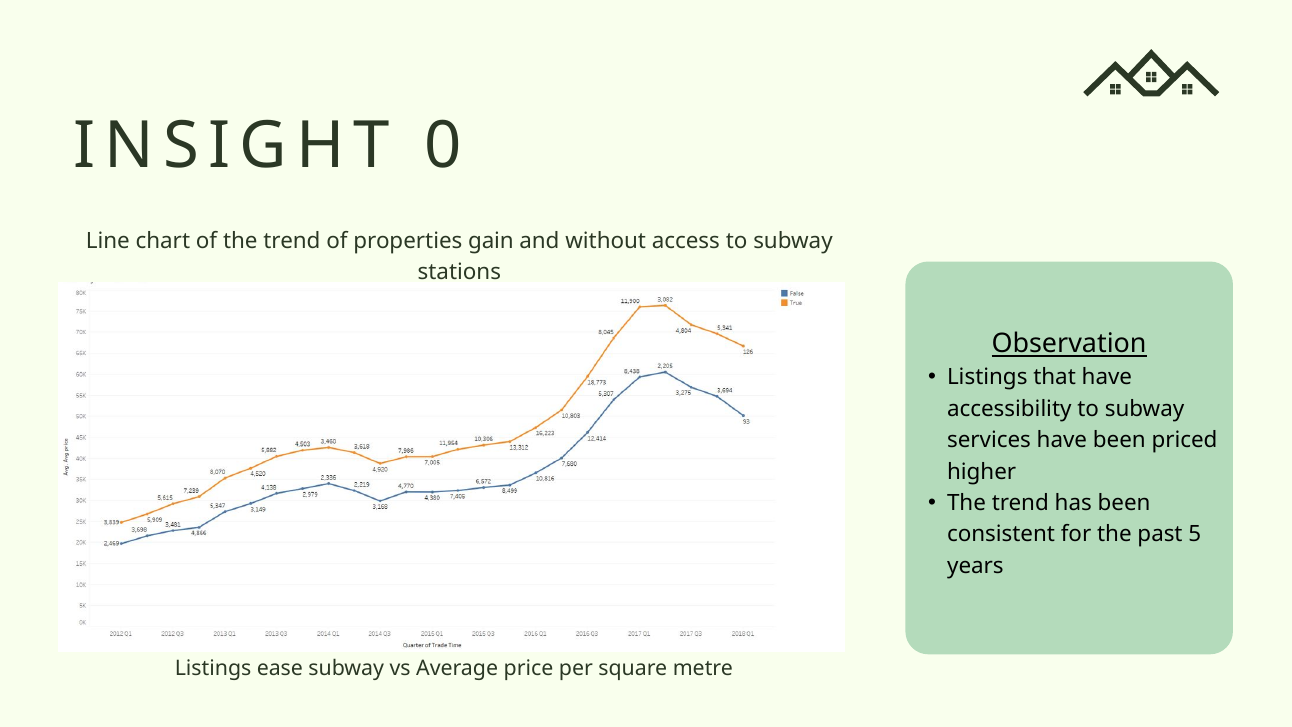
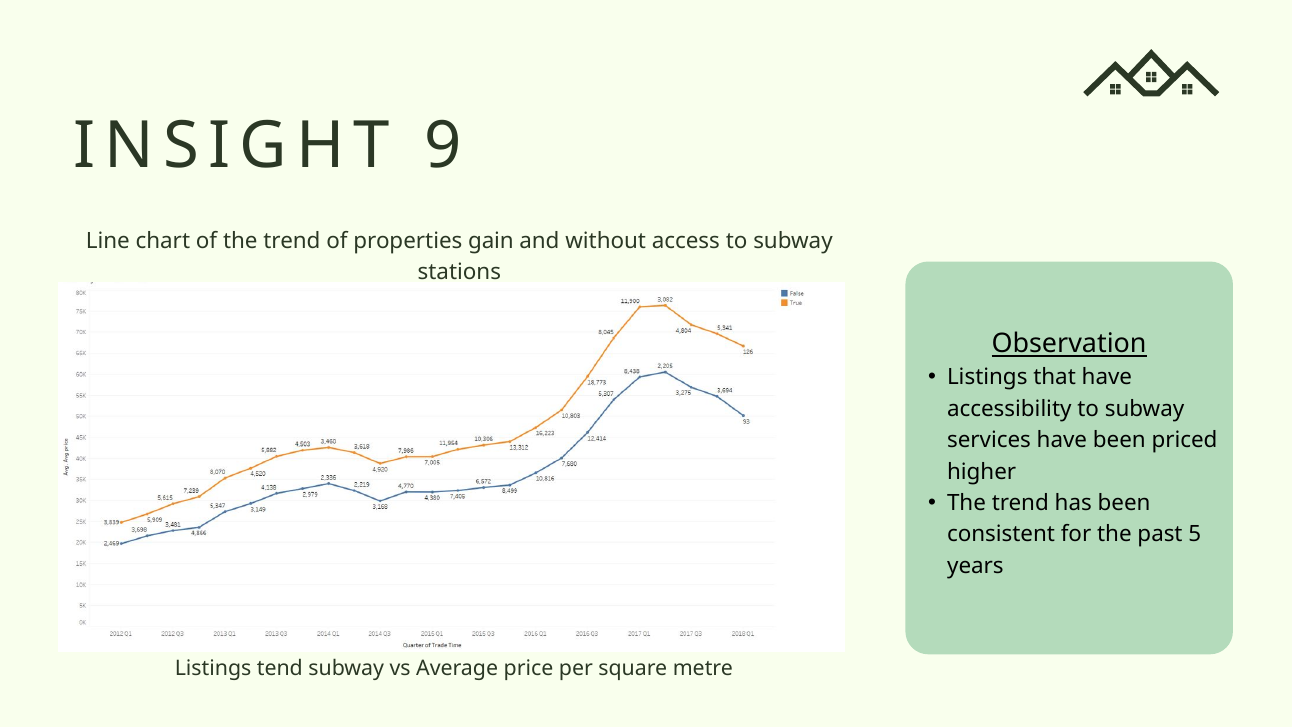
0: 0 -> 9
ease: ease -> tend
